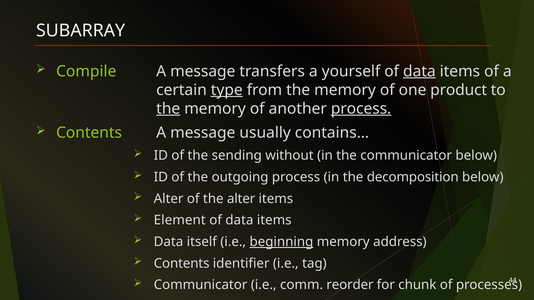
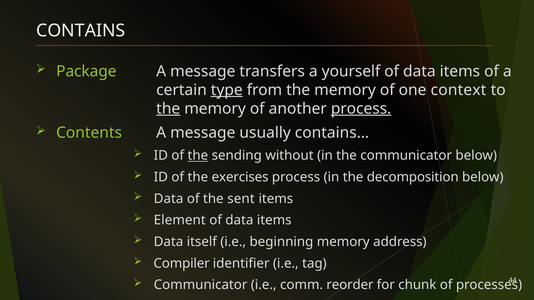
SUBARRAY: SUBARRAY -> CONTAINS
Compile: Compile -> Package
data at (419, 71) underline: present -> none
product: product -> context
the at (198, 156) underline: none -> present
outgoing: outgoing -> exercises
Alter at (169, 199): Alter -> Data
the alter: alter -> sent
beginning underline: present -> none
Contents at (182, 264): Contents -> Compiler
